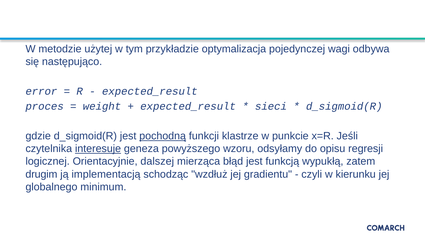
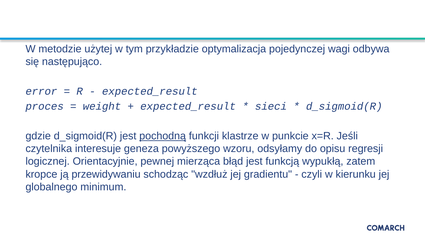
interesuje underline: present -> none
dalszej: dalszej -> pewnej
drugim: drugim -> kropce
implementacją: implementacją -> przewidywaniu
